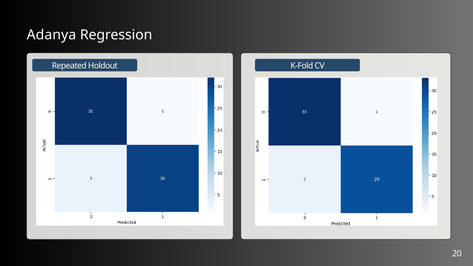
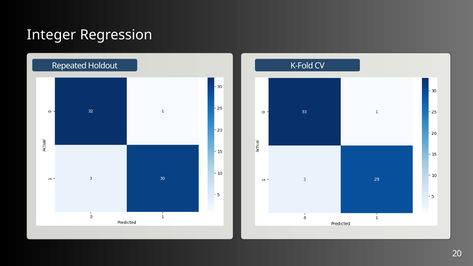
Adanya: Adanya -> Integer
